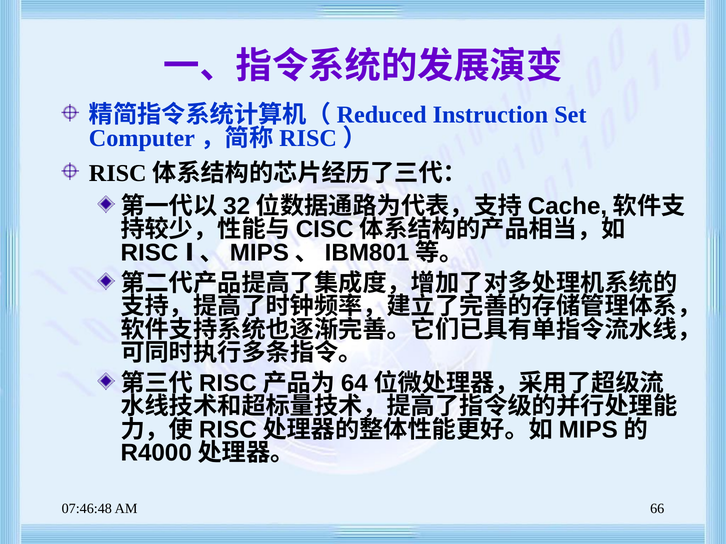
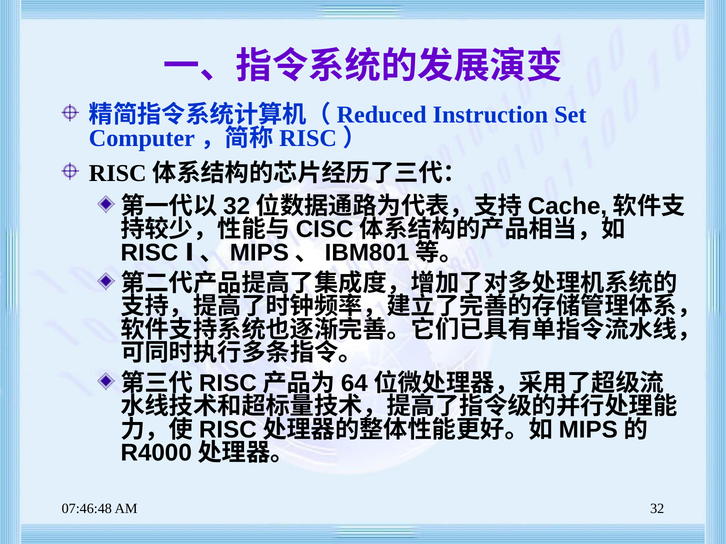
66: 66 -> 32
